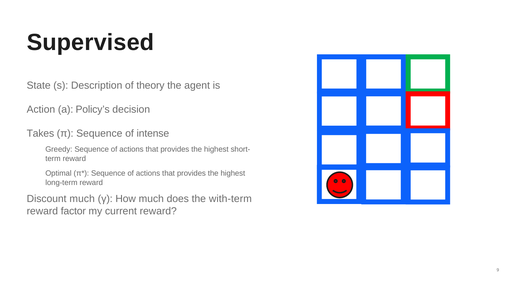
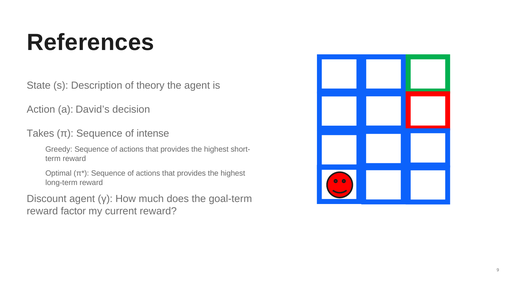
Supervised: Supervised -> References
Policy’s: Policy’s -> David’s
Discount much: much -> agent
with-term: with-term -> goal-term
